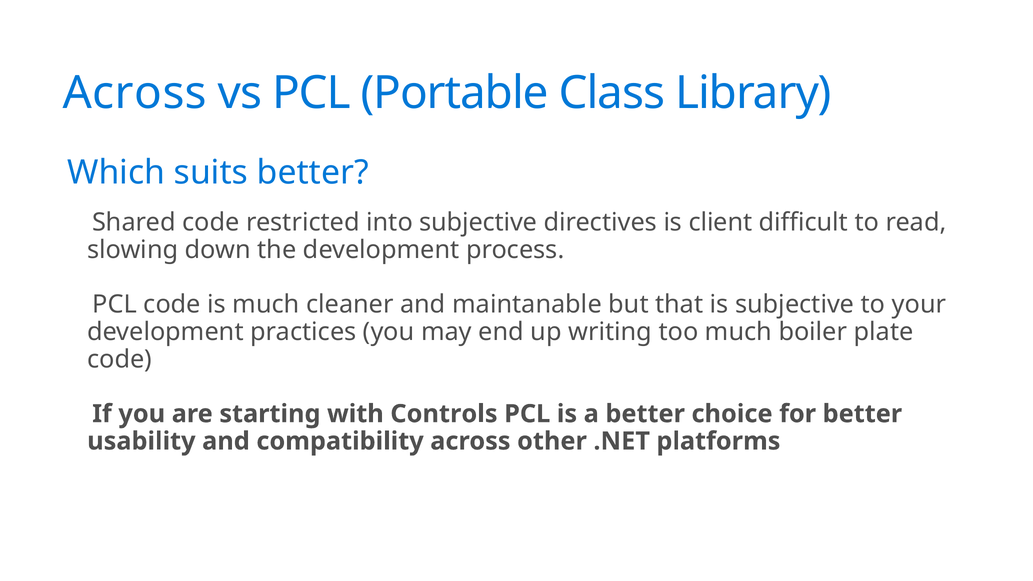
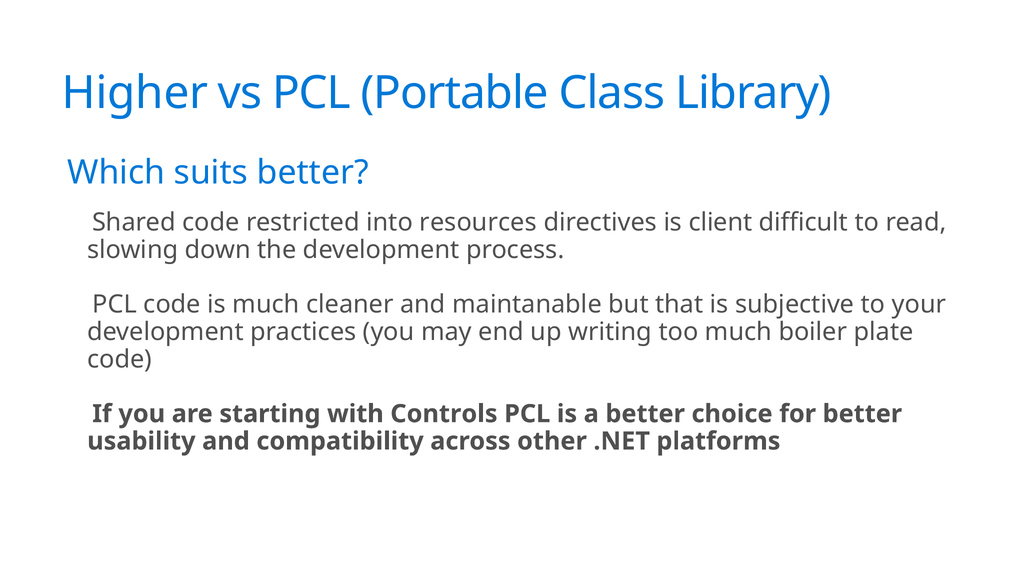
Across at (135, 93): Across -> Higher
into subjective: subjective -> resources
